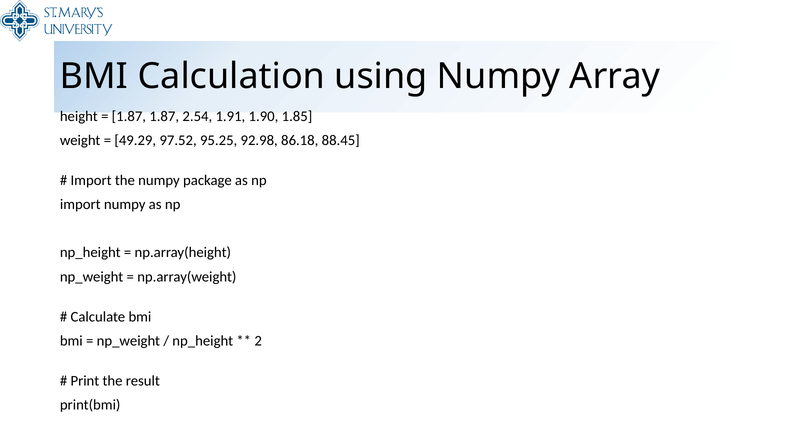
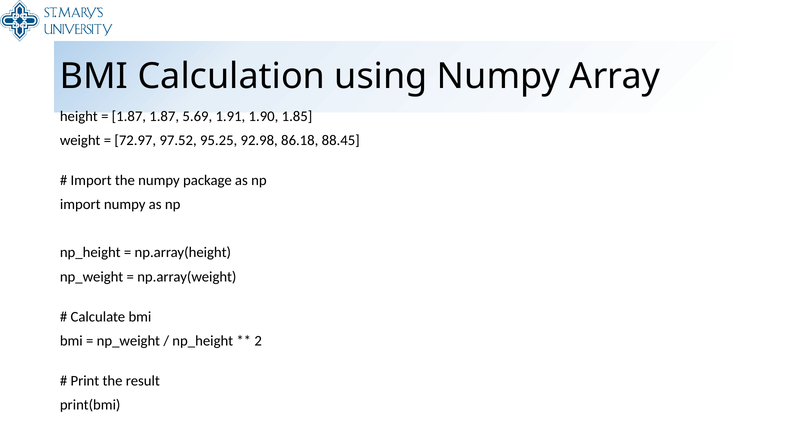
2.54: 2.54 -> 5.69
49.29: 49.29 -> 72.97
